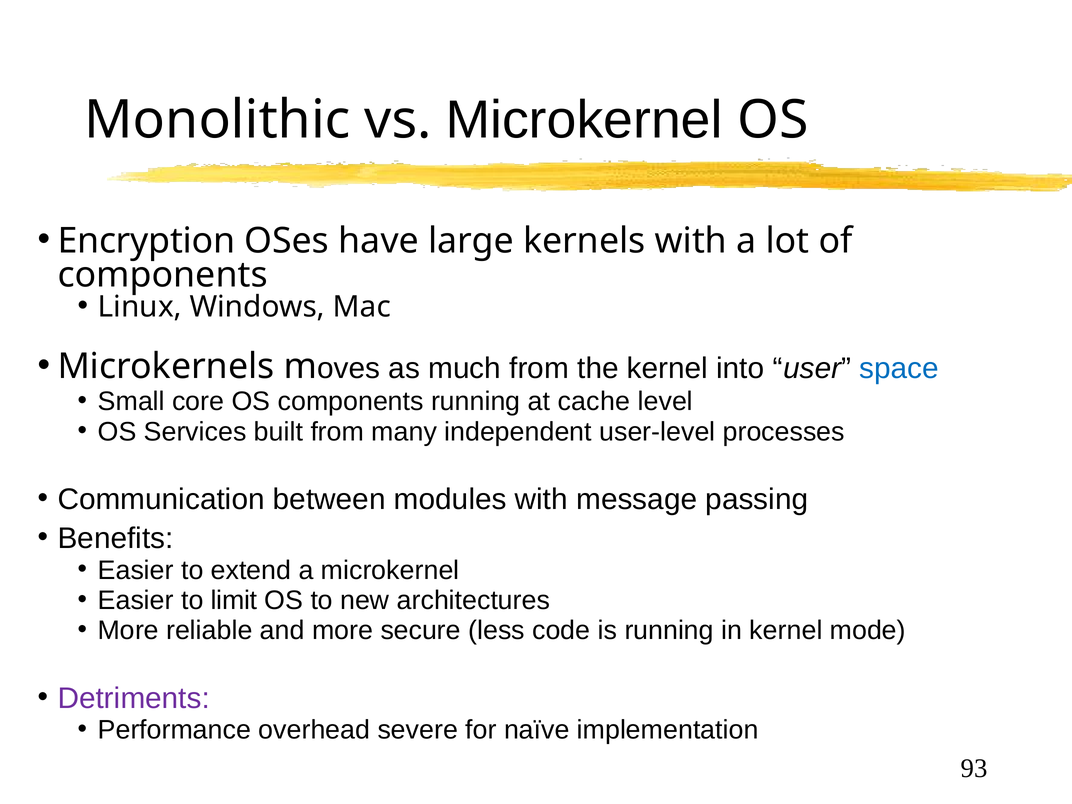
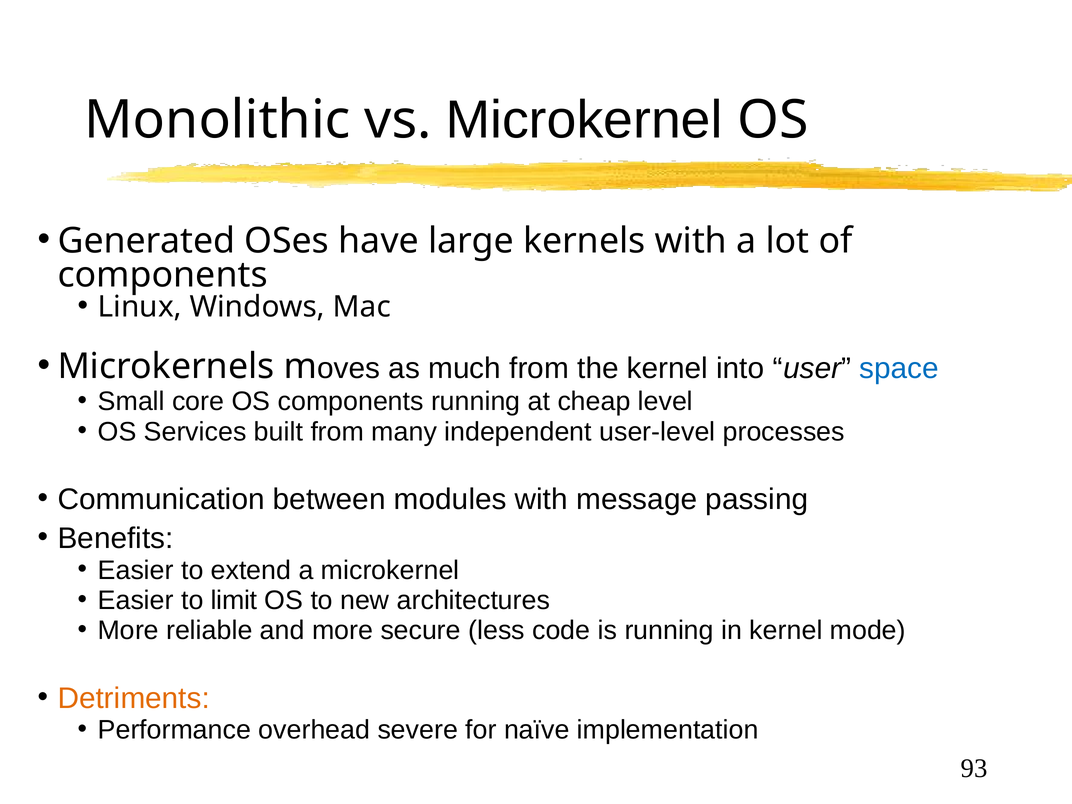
Encryption: Encryption -> Generated
cache: cache -> cheap
Detriments colour: purple -> orange
